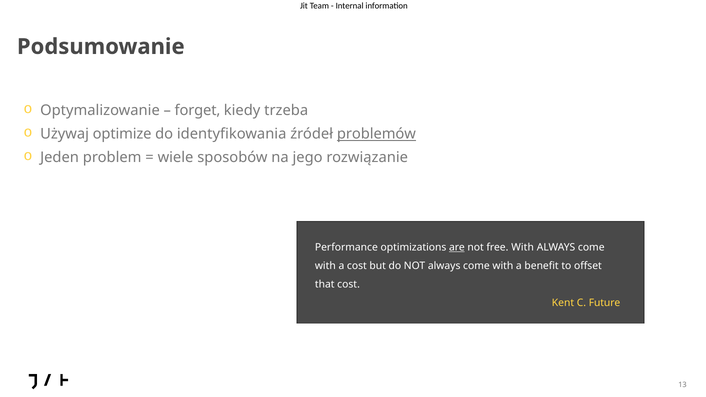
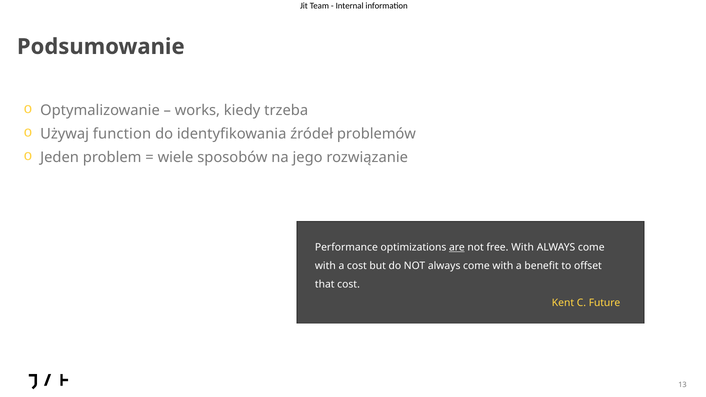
forget: forget -> works
optimize: optimize -> function
problemów underline: present -> none
